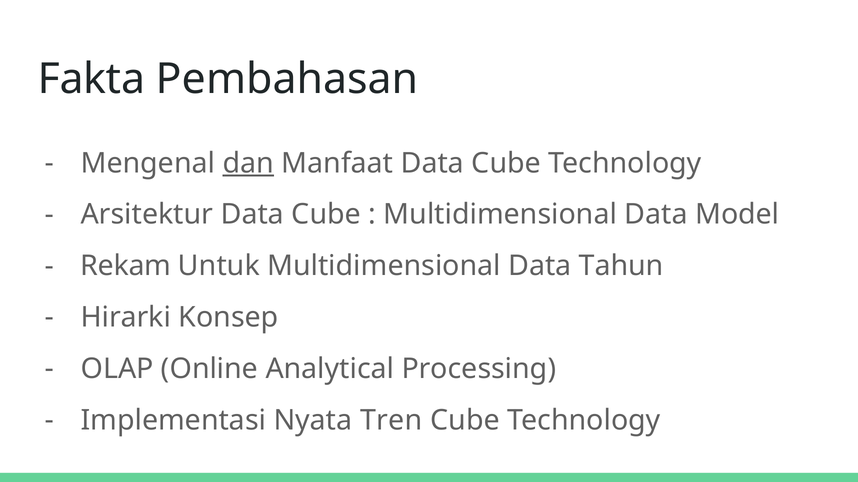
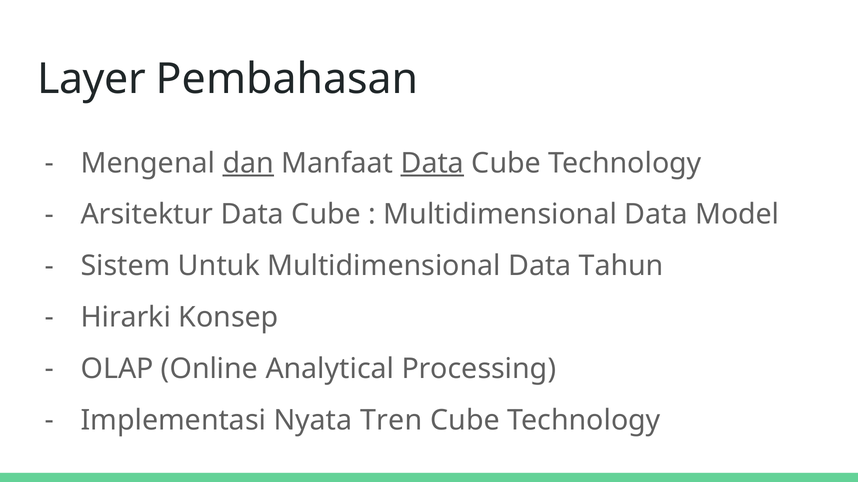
Fakta: Fakta -> Layer
Data at (432, 163) underline: none -> present
Rekam: Rekam -> Sistem
